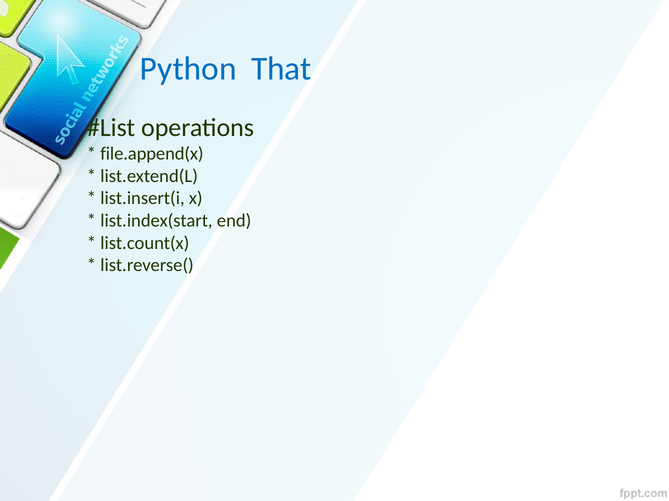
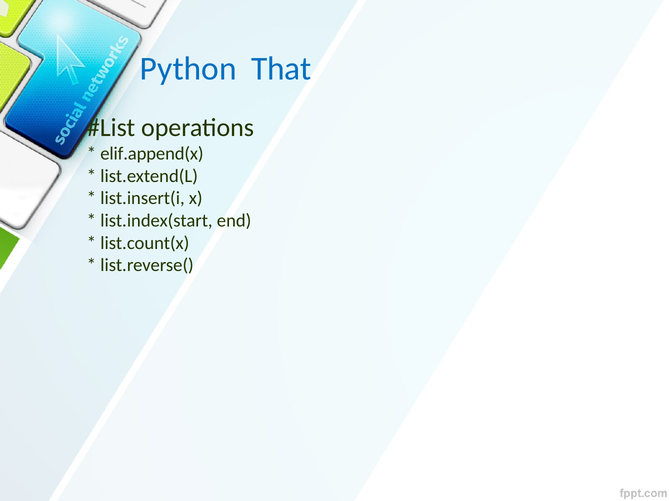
file.append(x: file.append(x -> elif.append(x
